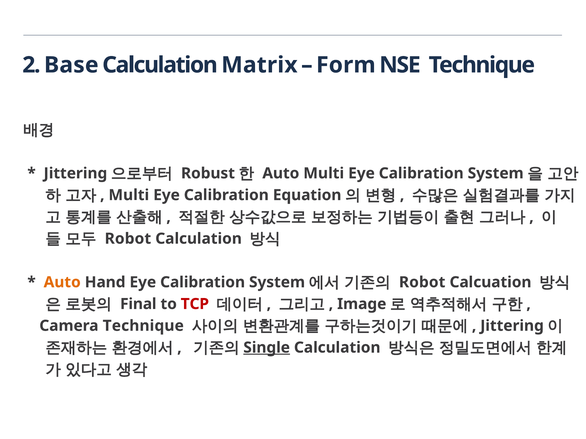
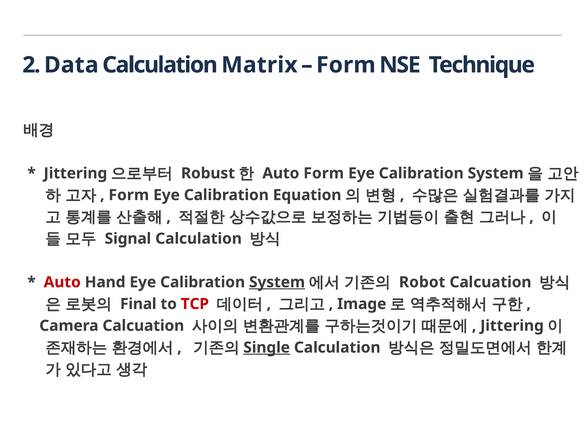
Base: Base -> Data
Auto Multi: Multi -> Form
Multi at (129, 195): Multi -> Form
Robot at (128, 239): Robot -> Signal
Auto at (62, 283) colour: orange -> red
System at (277, 283) underline: none -> present
Camera Technique: Technique -> Calcuation
